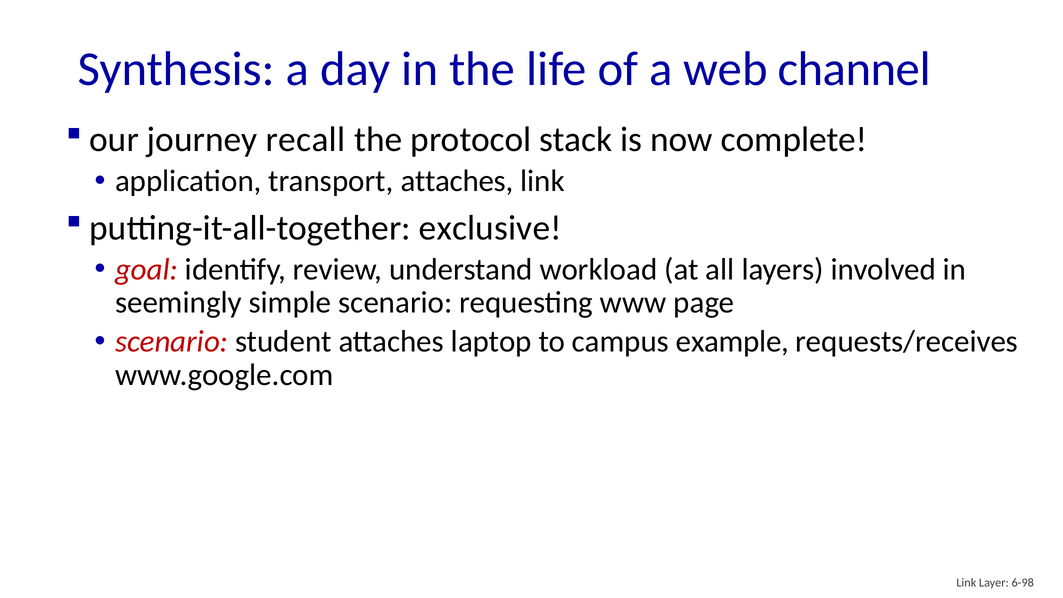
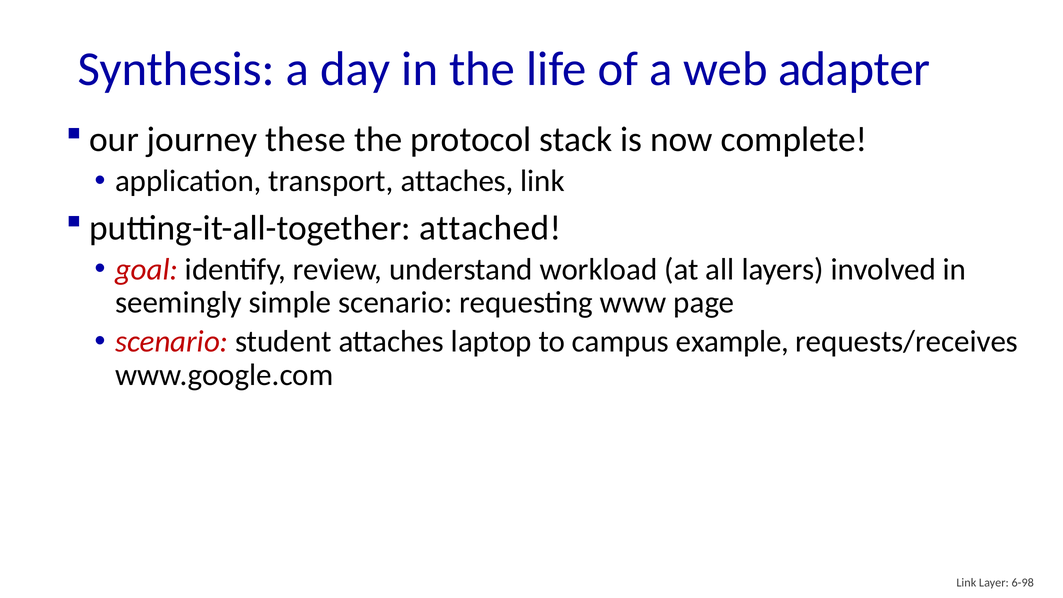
channel: channel -> adapter
recall: recall -> these
exclusive: exclusive -> attached
